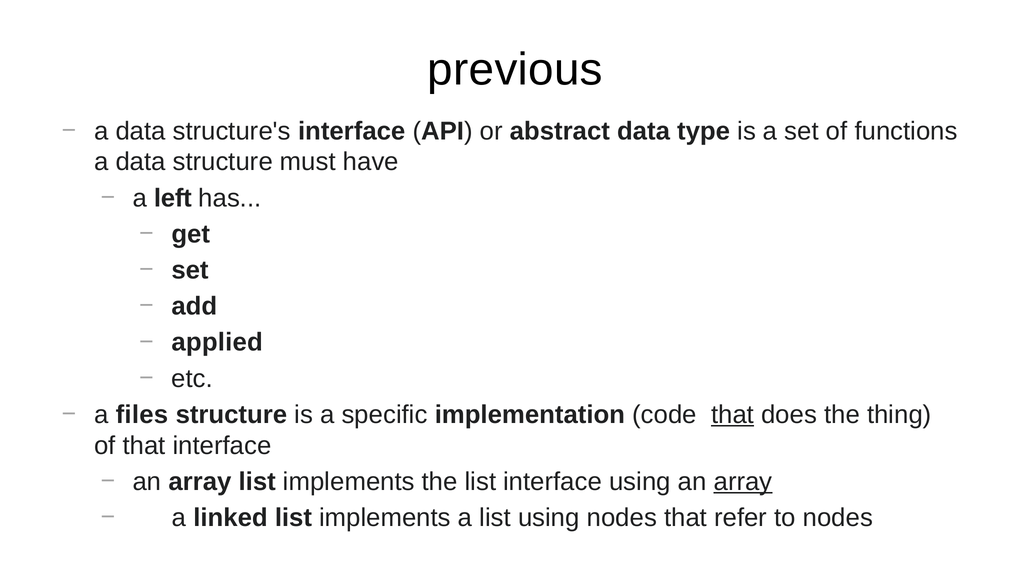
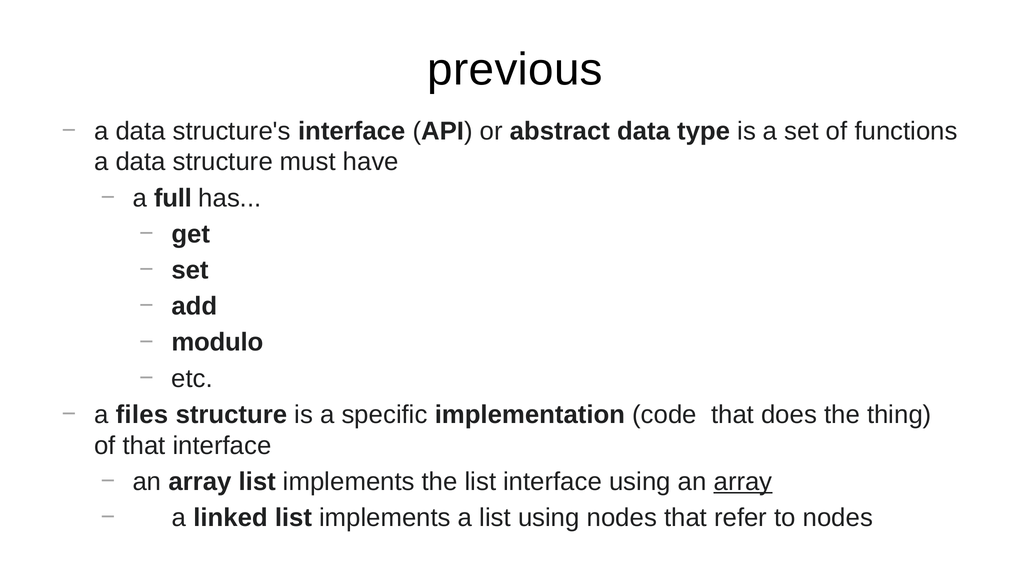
left: left -> full
applied: applied -> modulo
that at (733, 415) underline: present -> none
